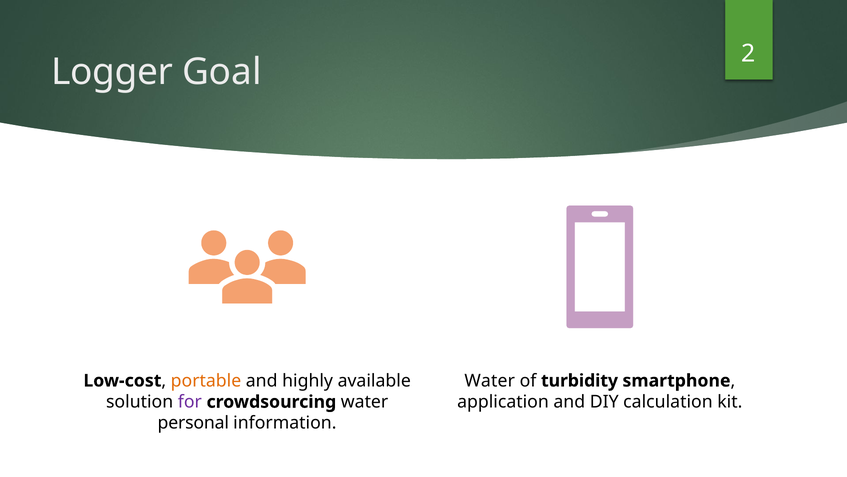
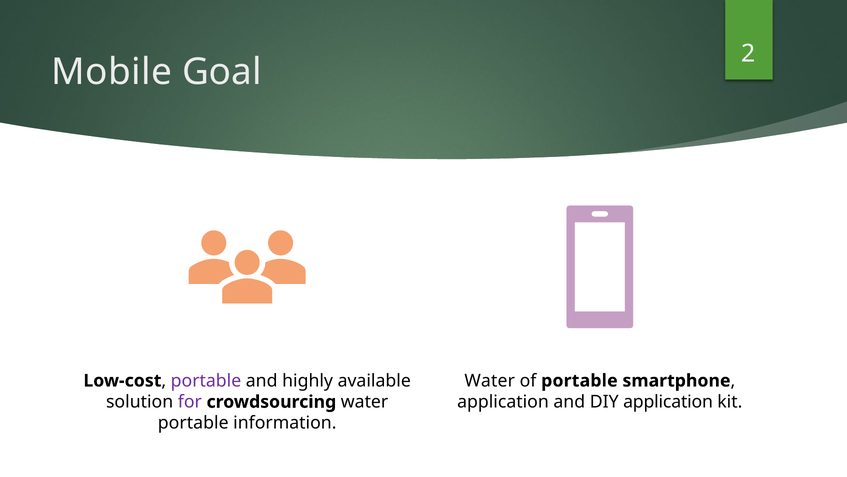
Logger: Logger -> Mobile
of turbidity: turbidity -> portable
portable at (206, 380) colour: orange -> purple
DIY calculation: calculation -> application
personal at (193, 423): personal -> portable
